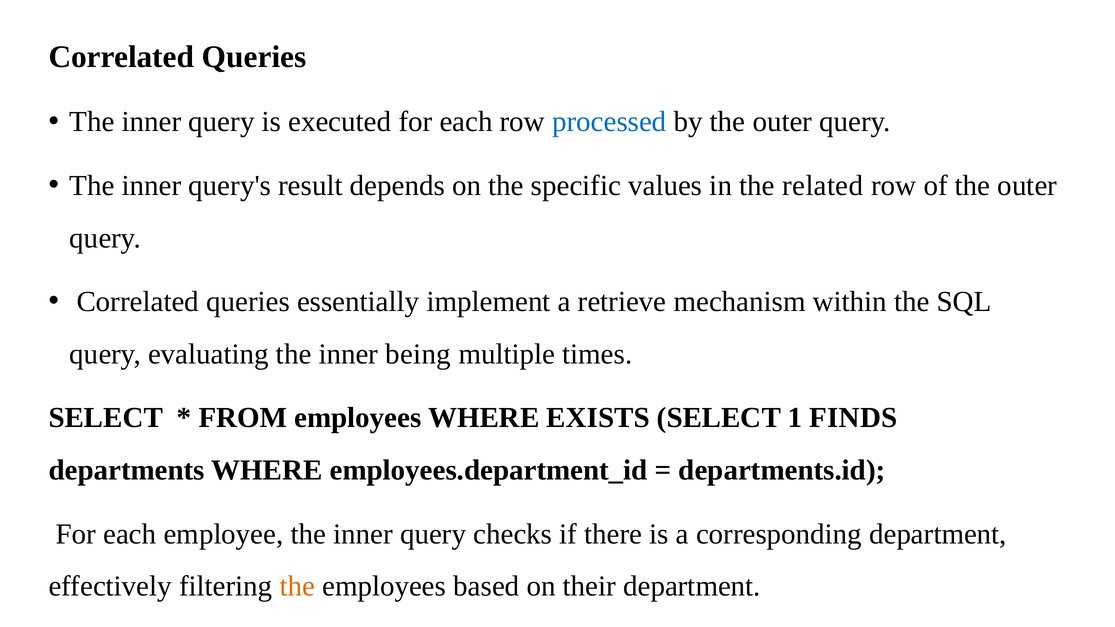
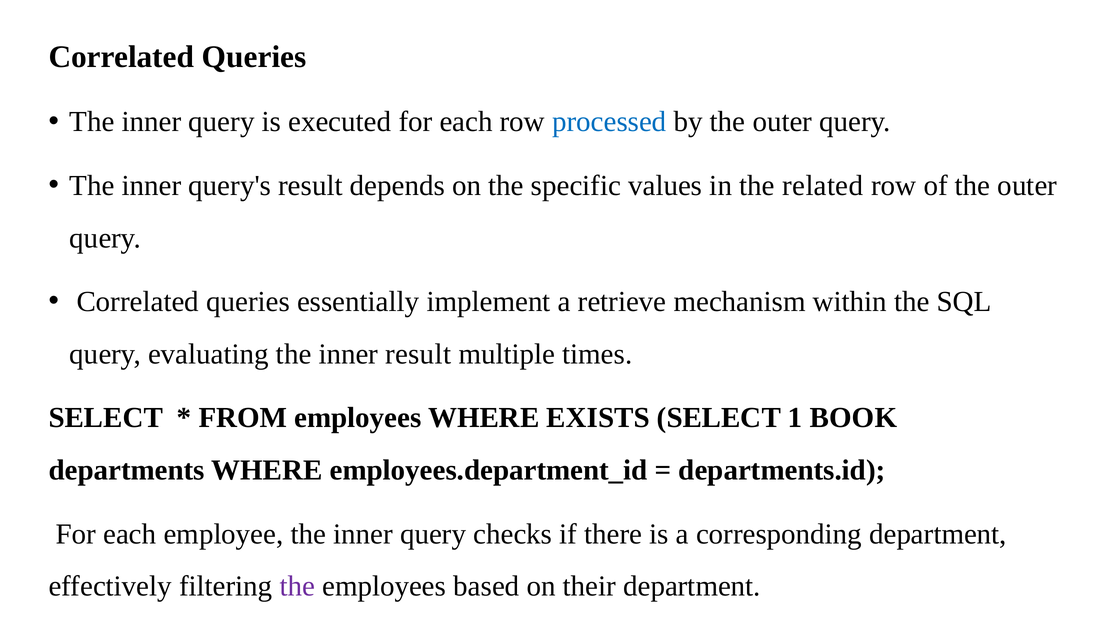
inner being: being -> result
FINDS: FINDS -> BOOK
the at (297, 586) colour: orange -> purple
